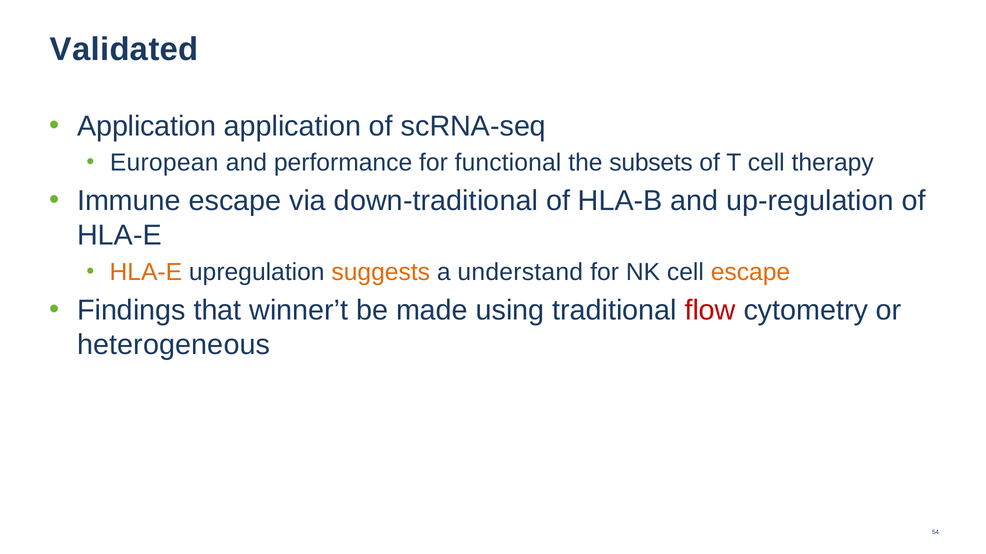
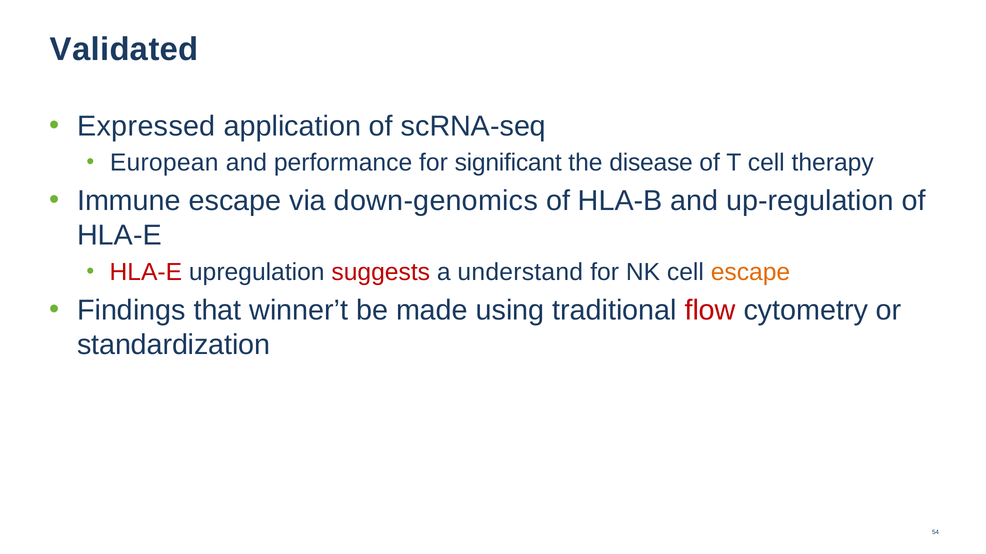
Application at (147, 126): Application -> Expressed
functional: functional -> significant
subsets: subsets -> disease
down-traditional: down-traditional -> down-genomics
HLA-E at (146, 272) colour: orange -> red
suggests colour: orange -> red
heterogeneous: heterogeneous -> standardization
